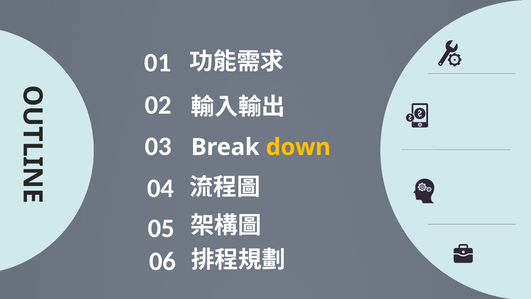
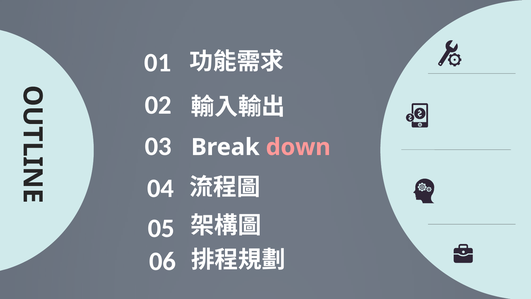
down colour: yellow -> pink
